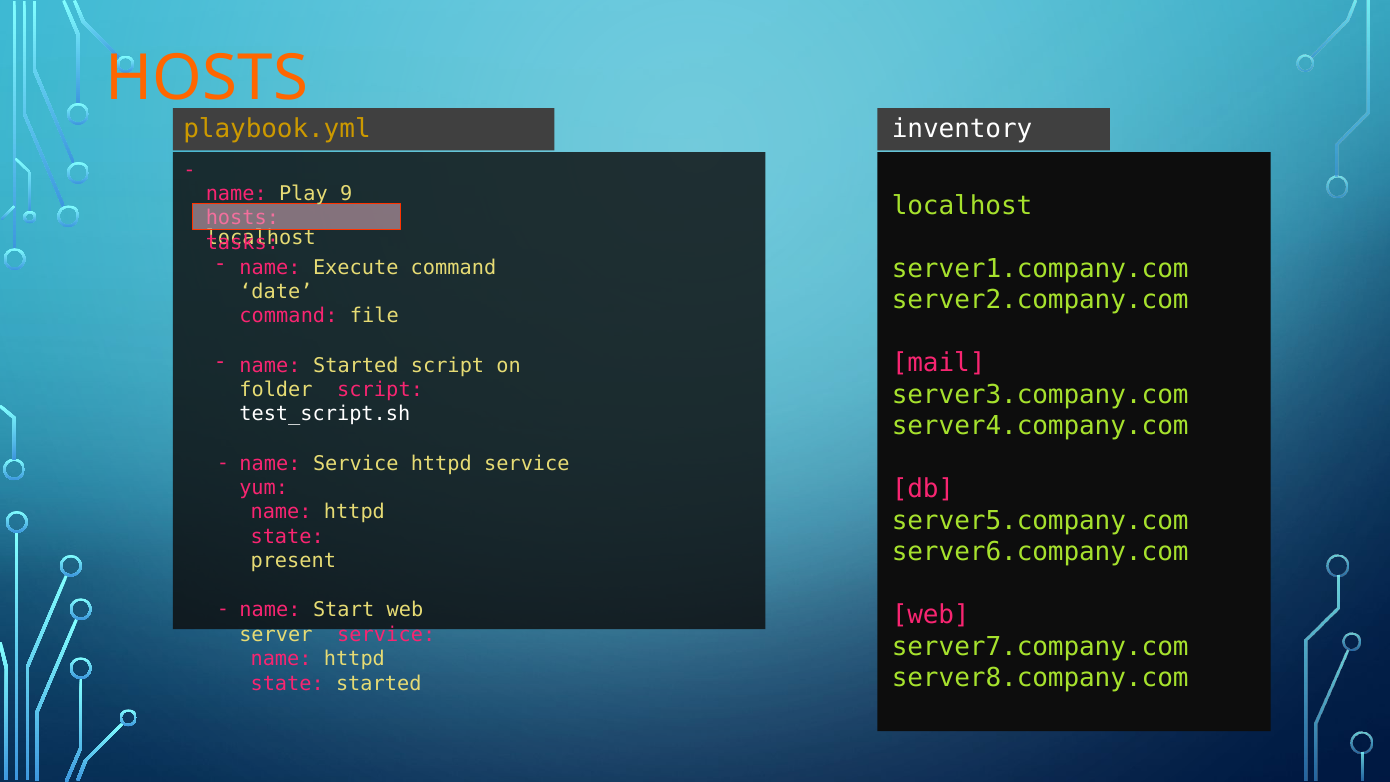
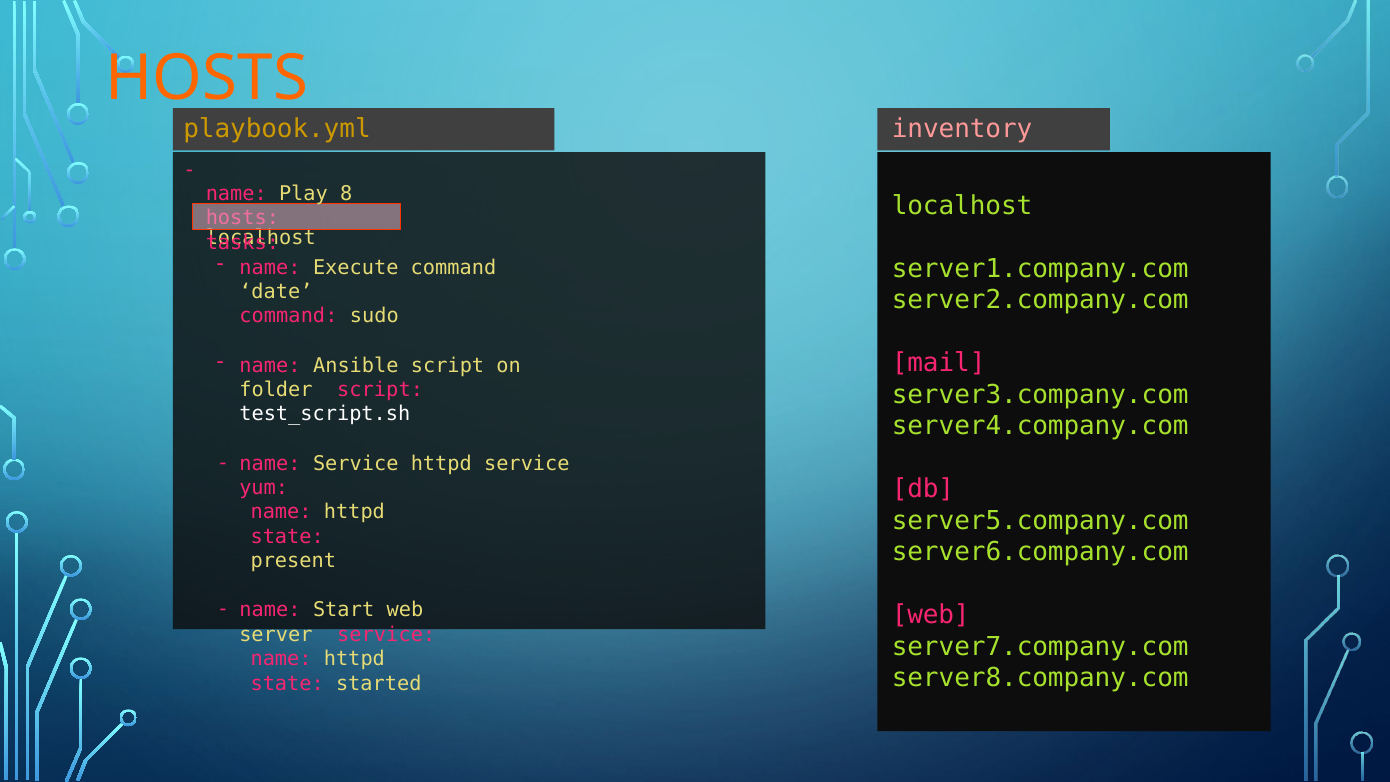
inventory colour: white -> pink
9: 9 -> 8
file: file -> sudo
name Started: Started -> Ansible
